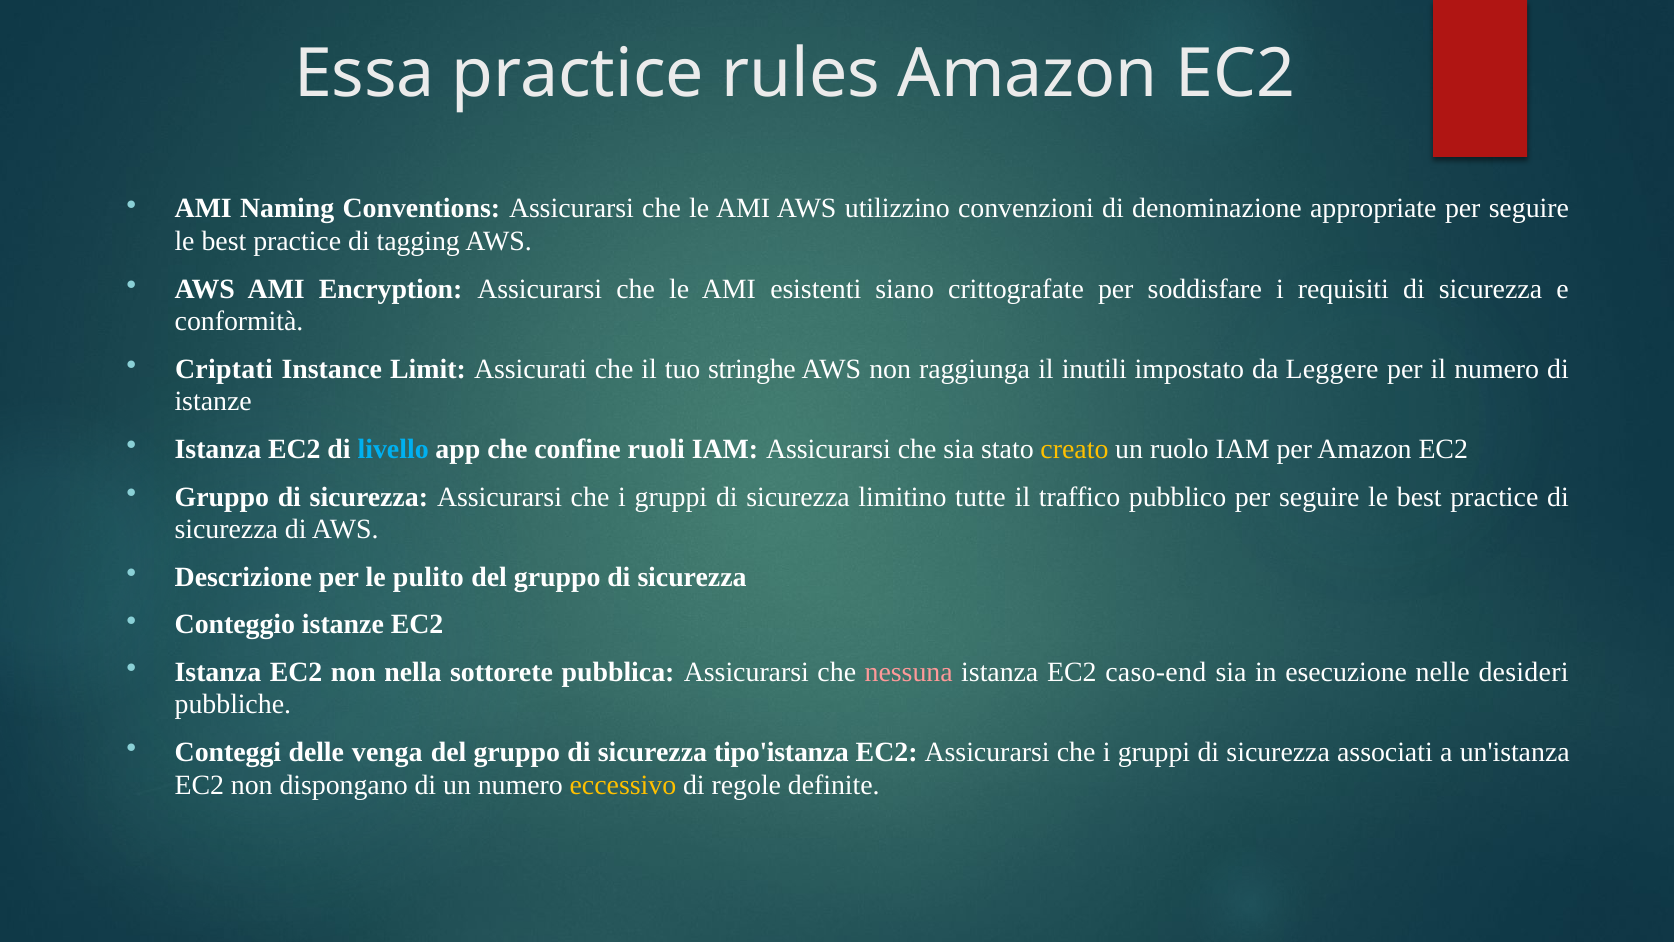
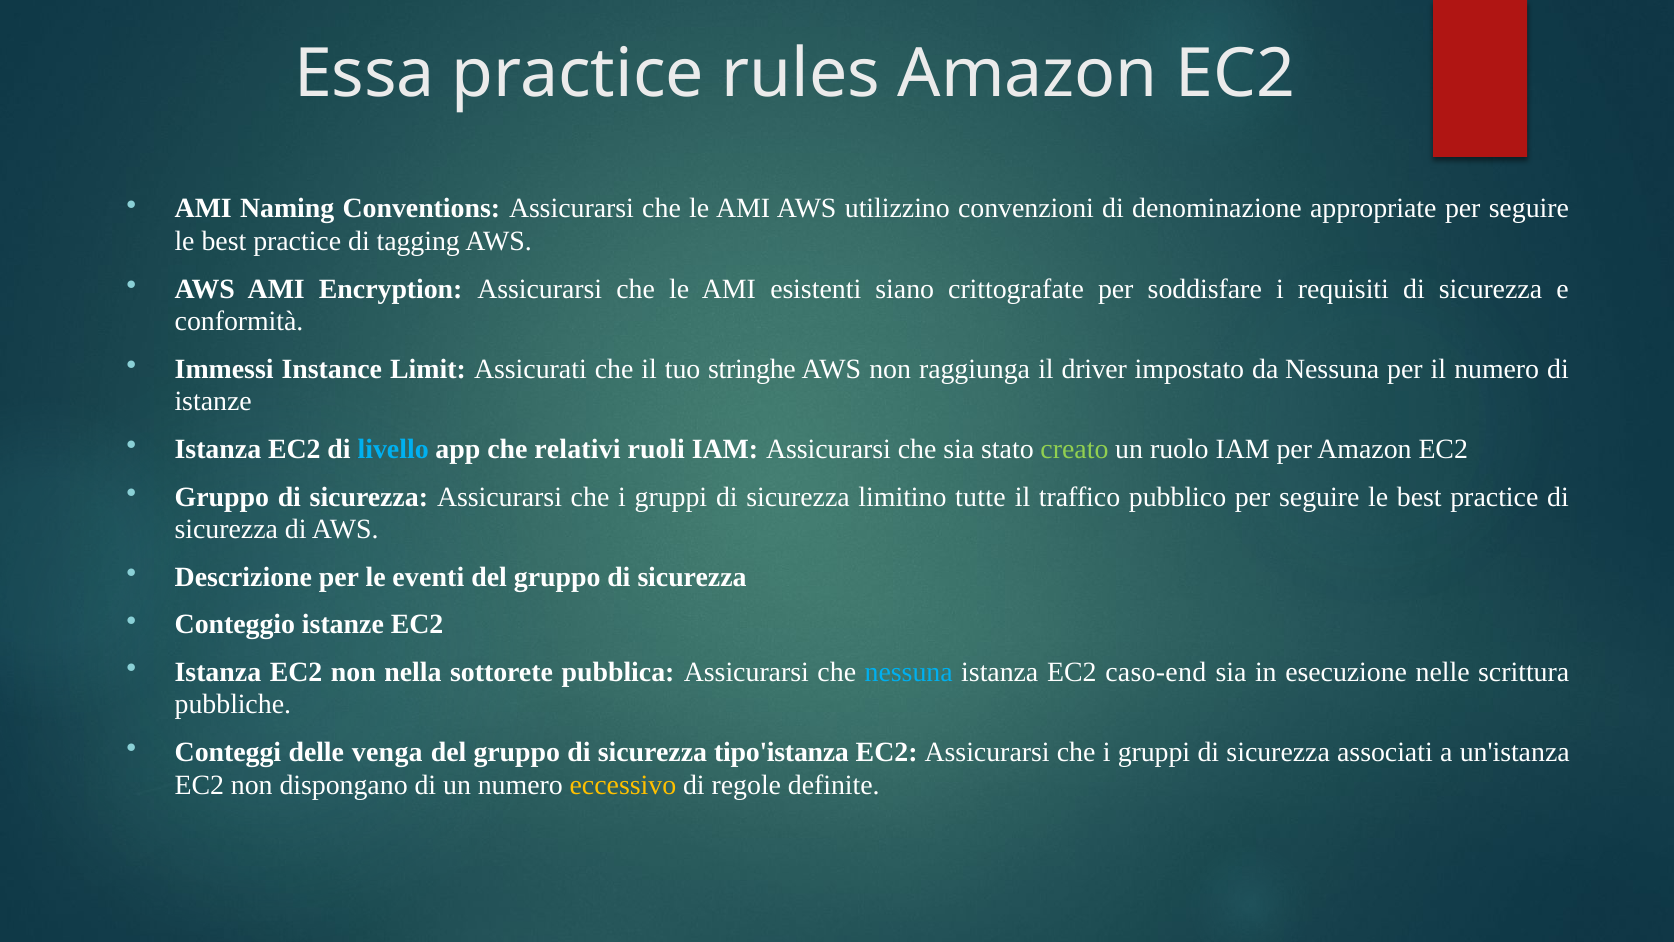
Criptati: Criptati -> Immessi
inutili: inutili -> driver
da Leggere: Leggere -> Nessuna
confine: confine -> relativi
creato colour: yellow -> light green
pulito: pulito -> eventi
nessuna at (909, 672) colour: pink -> light blue
desideri: desideri -> scrittura
